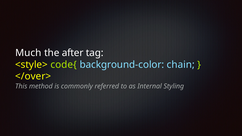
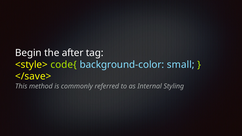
Much: Much -> Begin
chain: chain -> small
</over>: </over> -> </save>
